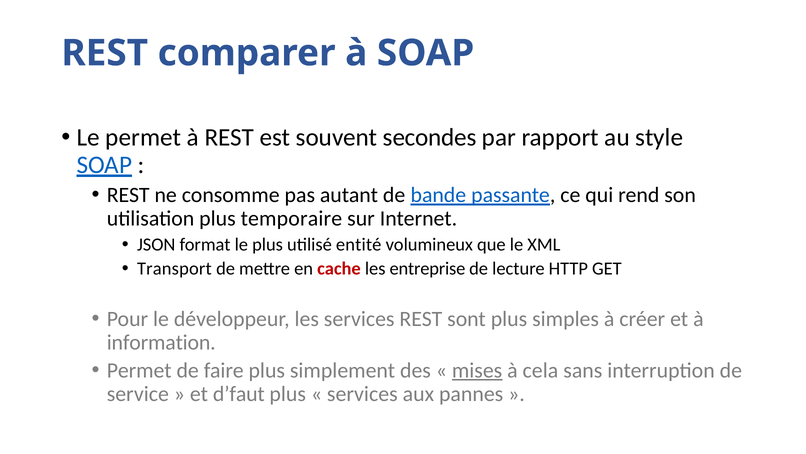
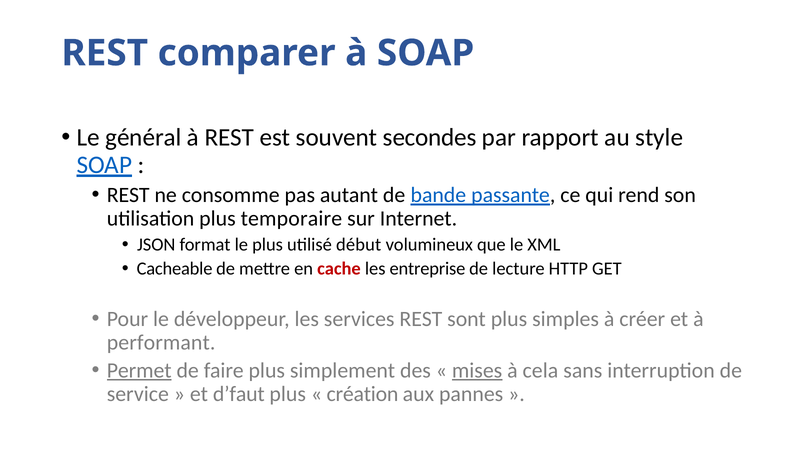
Le permet: permet -> général
entité: entité -> début
Transport: Transport -> Cacheable
information: information -> performant
Permet at (139, 370) underline: none -> present
services at (362, 393): services -> création
